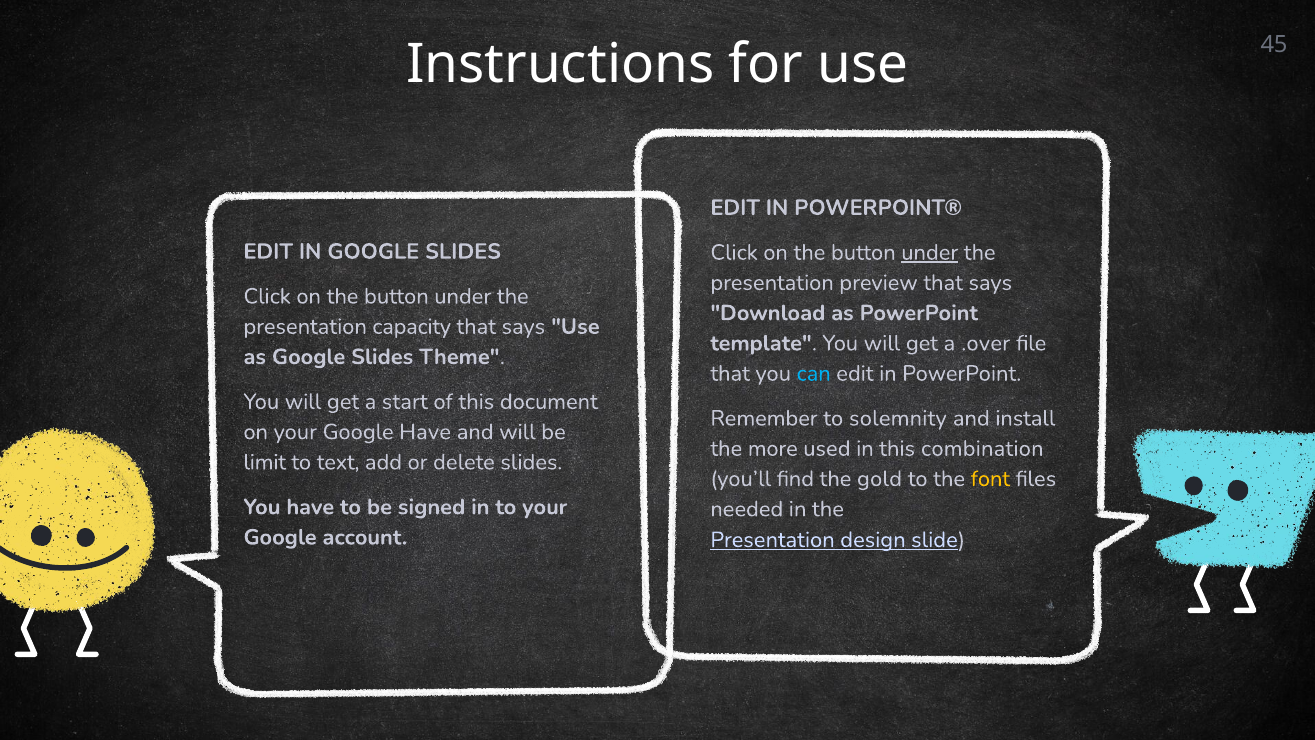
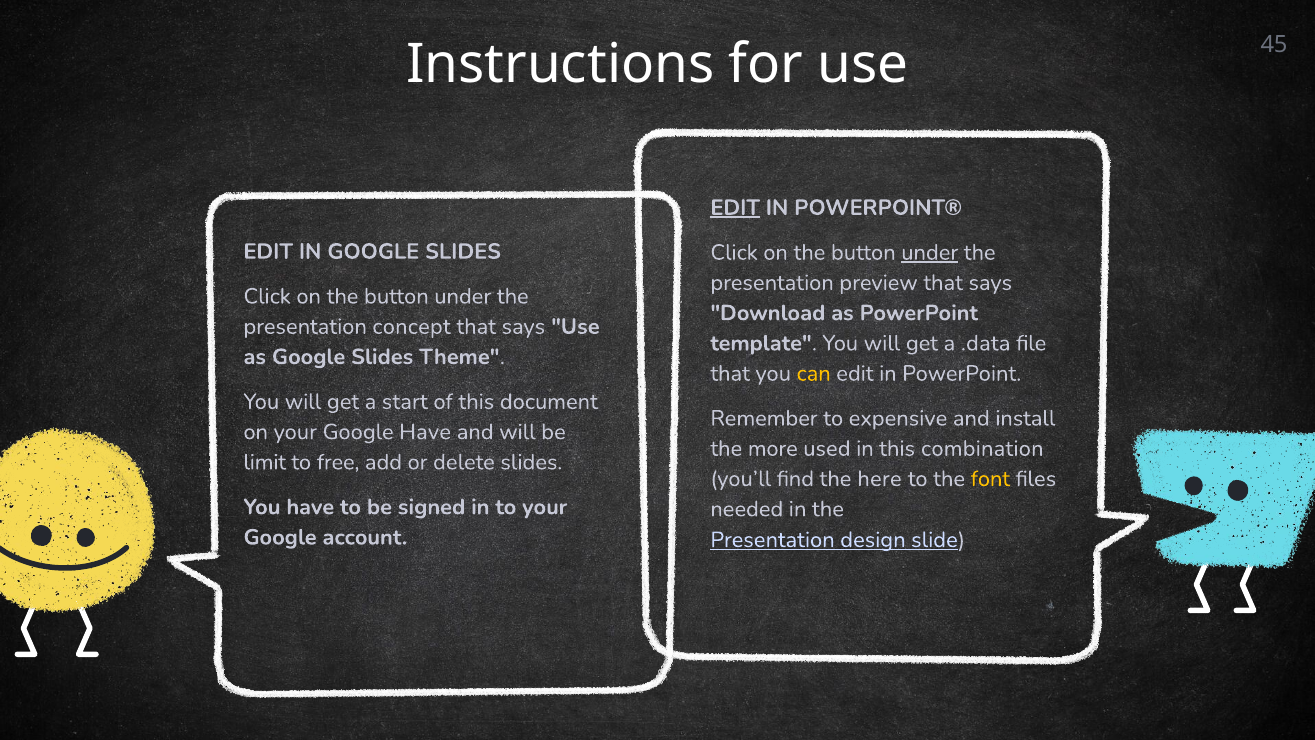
EDIT at (735, 208) underline: none -> present
capacity: capacity -> concept
.over: .over -> .data
can colour: light blue -> yellow
solemnity: solemnity -> expensive
text: text -> free
gold: gold -> here
